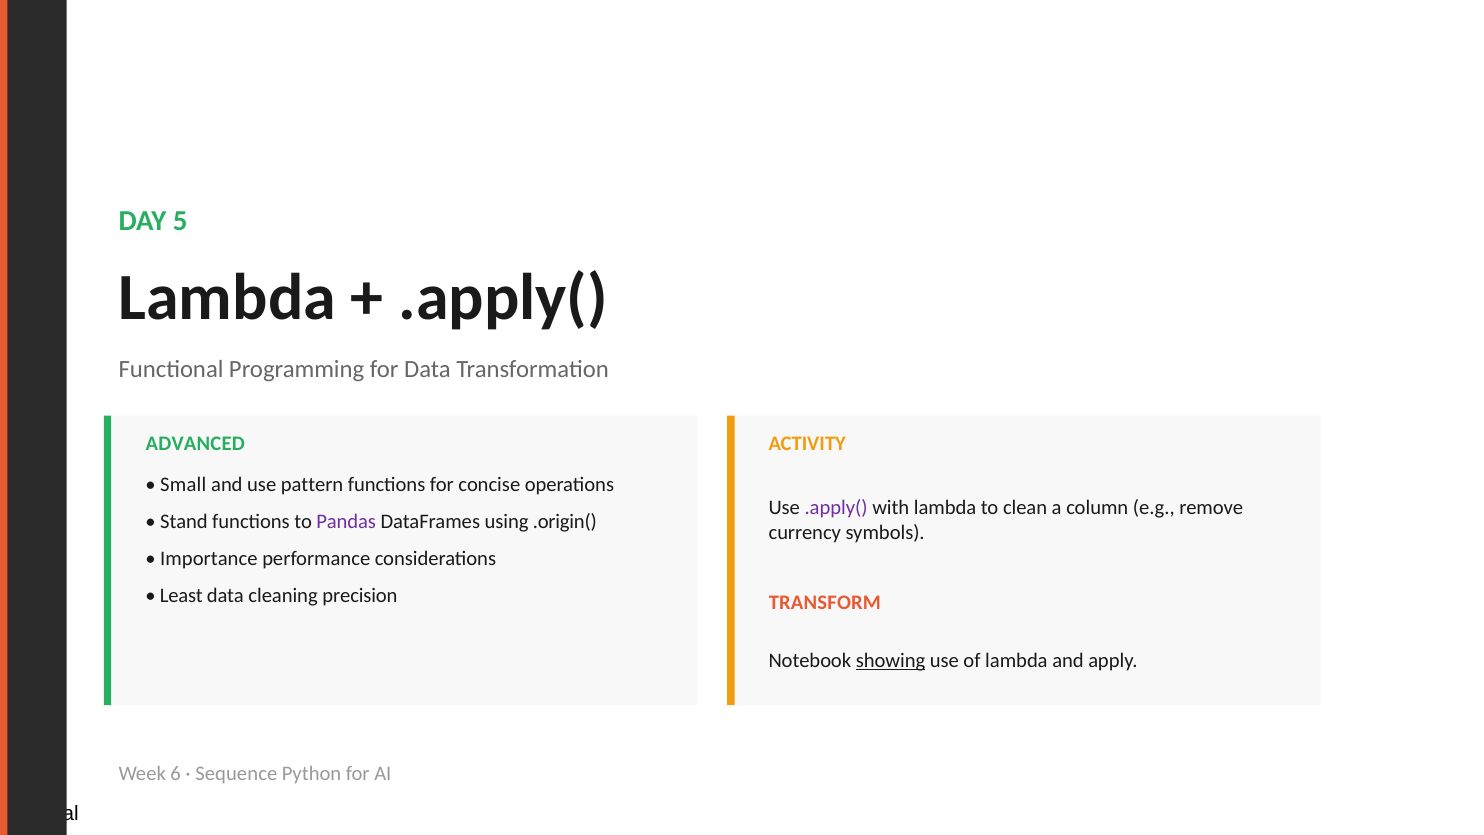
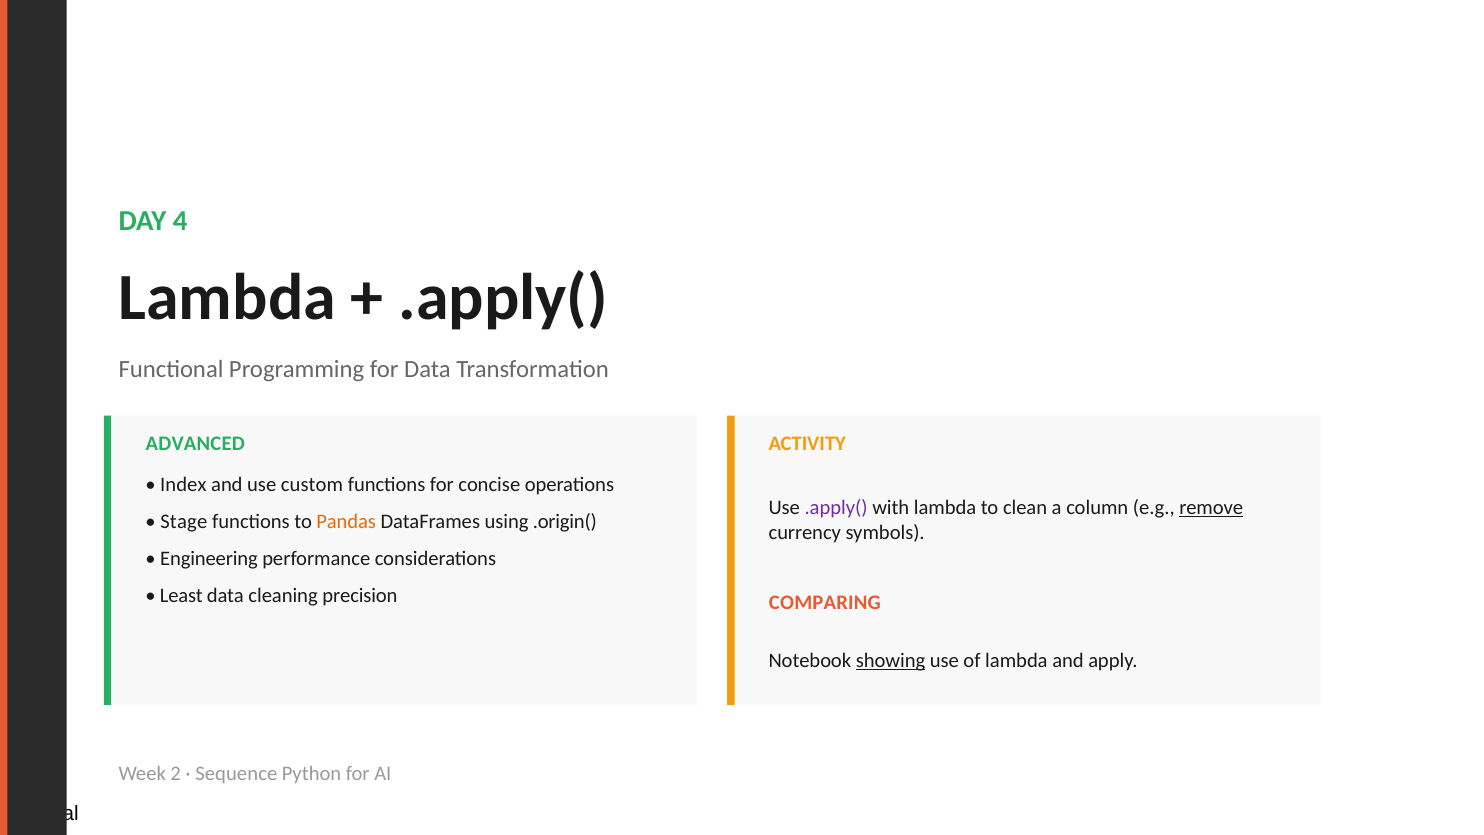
5: 5 -> 4
Small: Small -> Index
pattern: pattern -> custom
remove underline: none -> present
Stand: Stand -> Stage
Pandas colour: purple -> orange
Importance: Importance -> Engineering
TRANSFORM: TRANSFORM -> COMPARING
6: 6 -> 2
